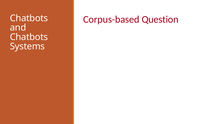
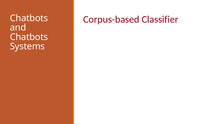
Question: Question -> Classifier
